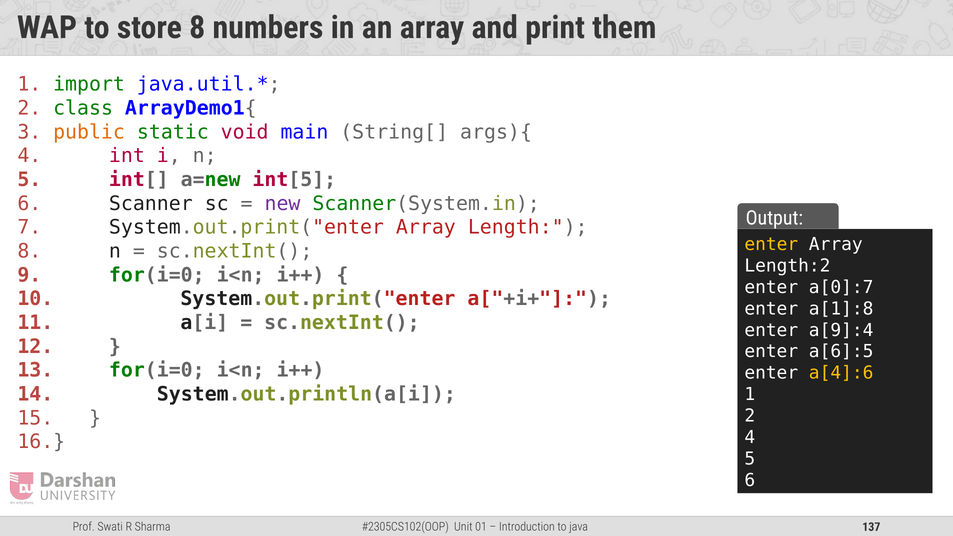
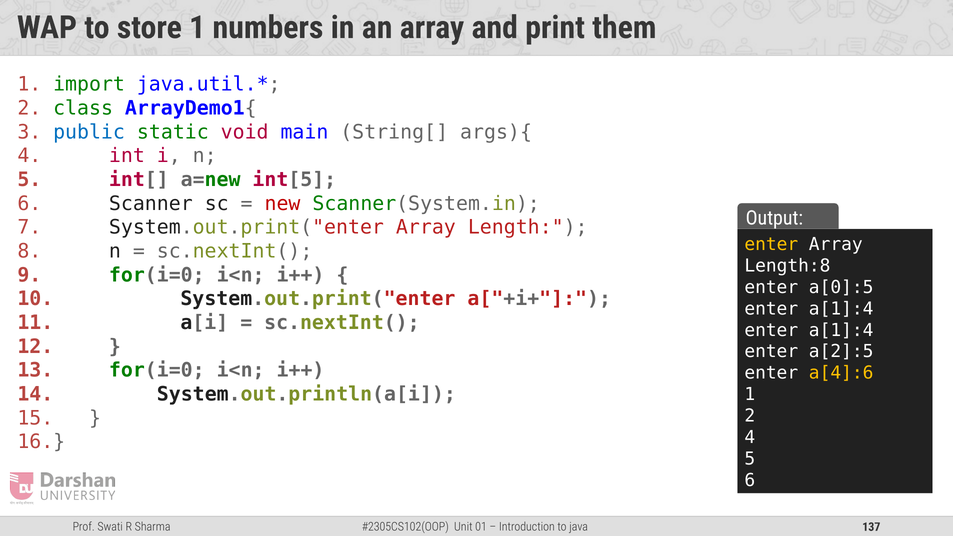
store 8: 8 -> 1
public colour: orange -> blue
new colour: purple -> red
Length:2: Length:2 -> Length:8
a[0]:7: a[0]:7 -> a[0]:5
a[1]:8 at (841, 309): a[1]:8 -> a[1]:4
a[9]:4 at (841, 330): a[9]:4 -> a[1]:4
a[6]:5: a[6]:5 -> a[2]:5
